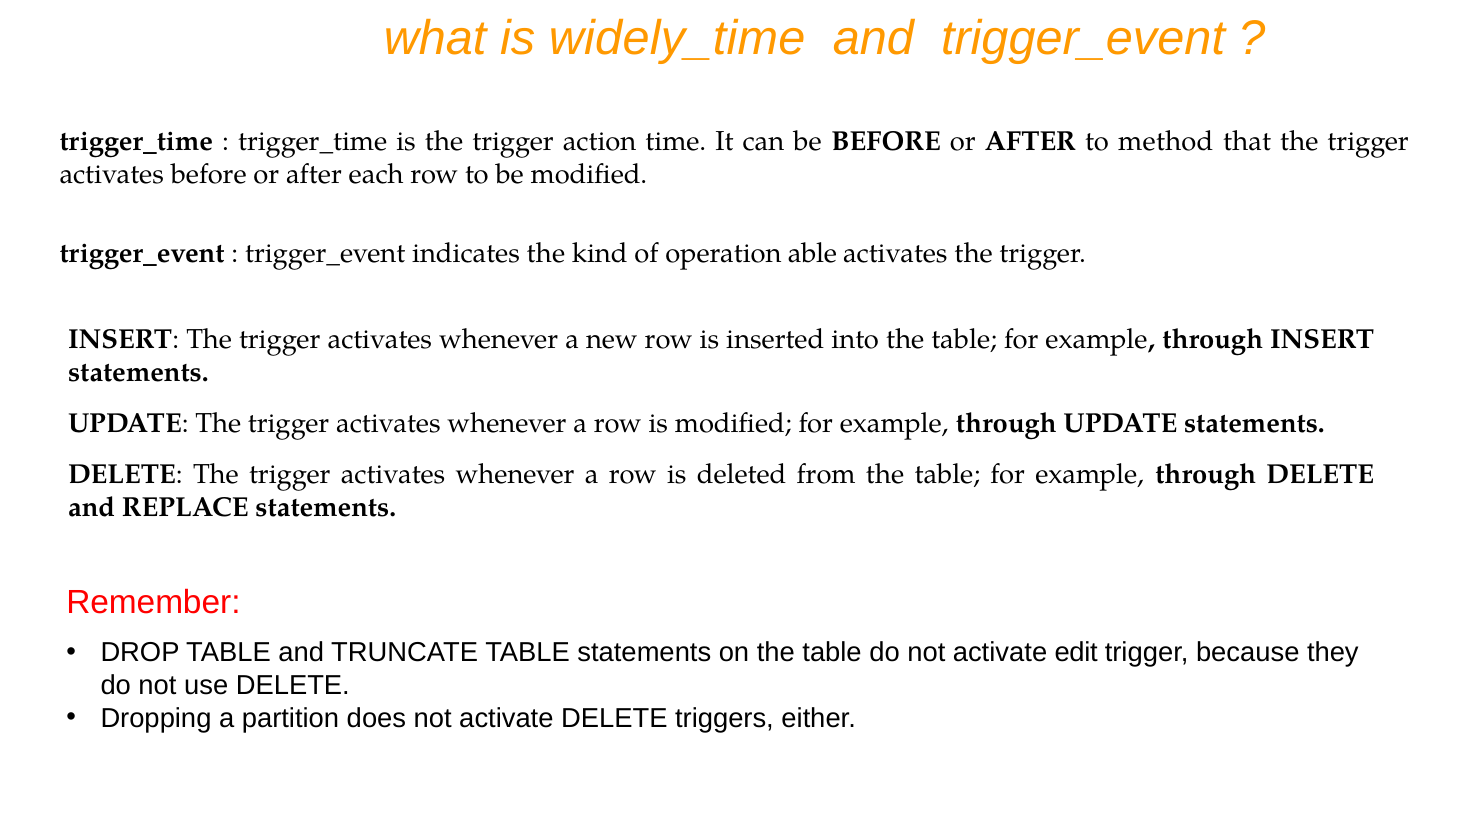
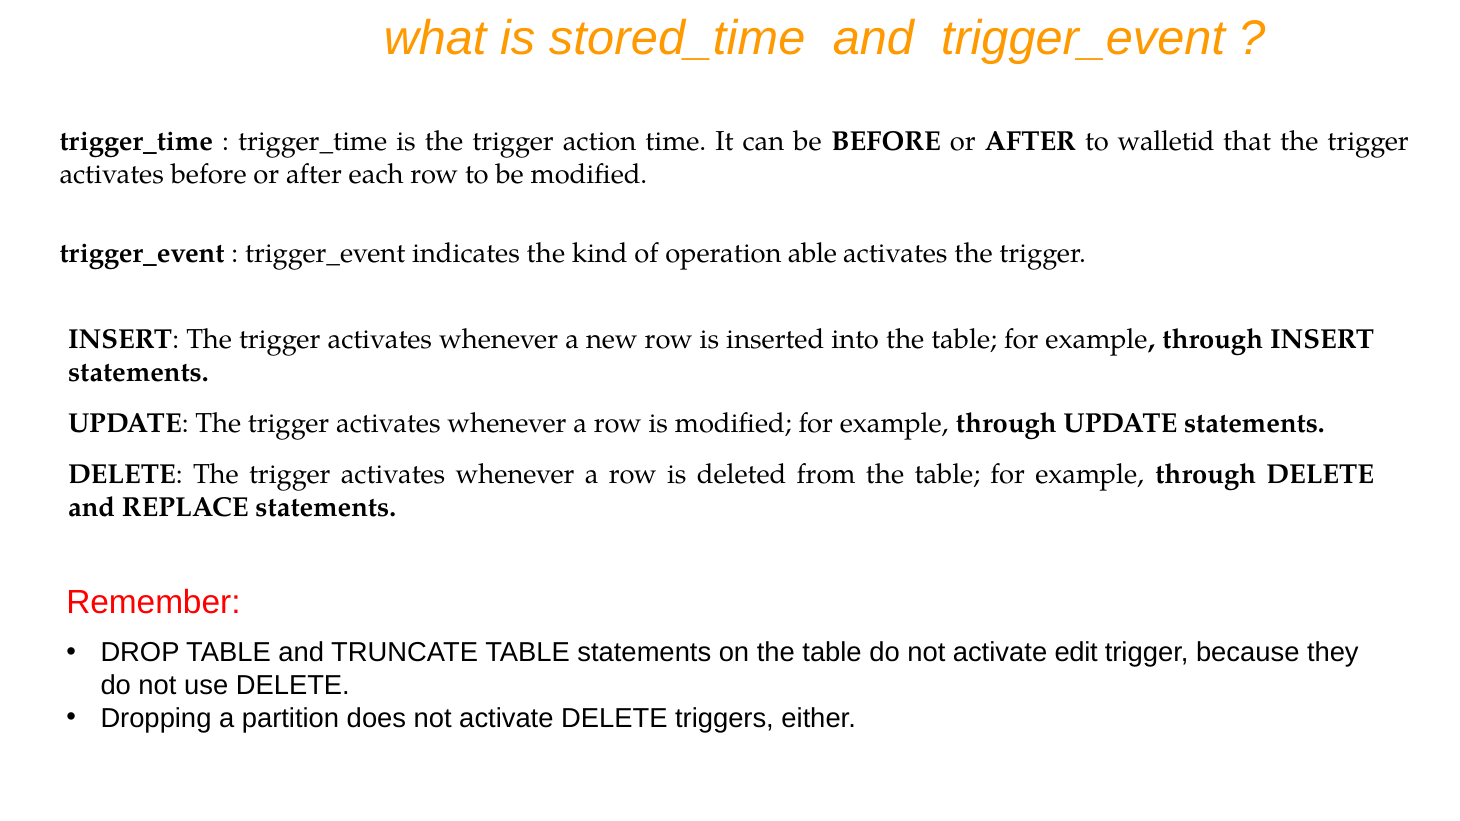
widely_time: widely_time -> stored_time
method: method -> walletid
